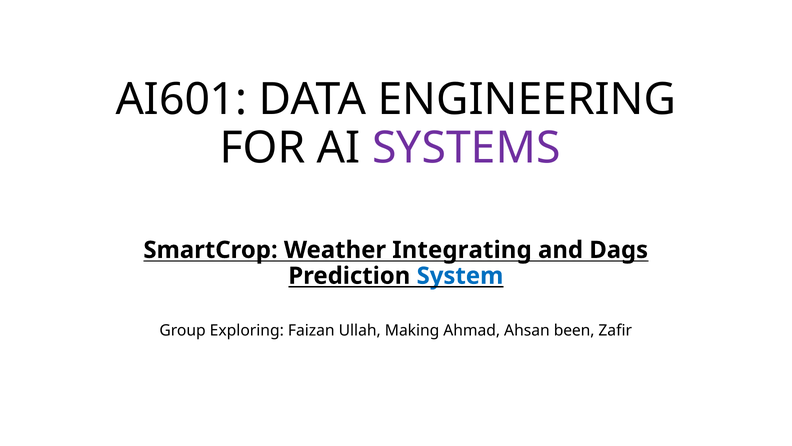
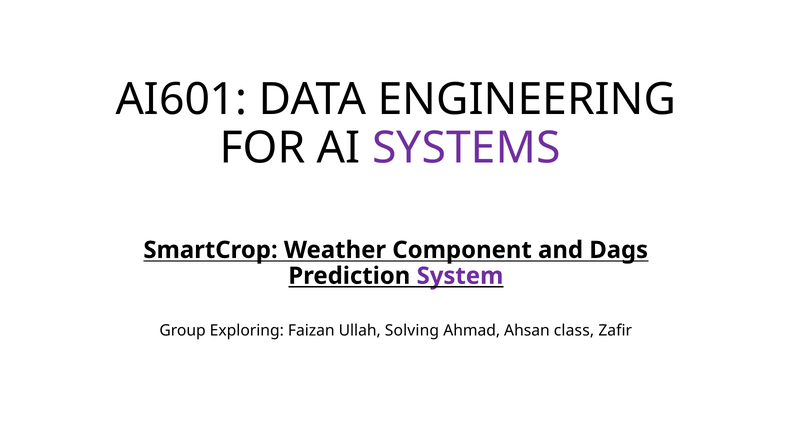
Integrating: Integrating -> Component
System colour: blue -> purple
Making: Making -> Solving
been: been -> class
